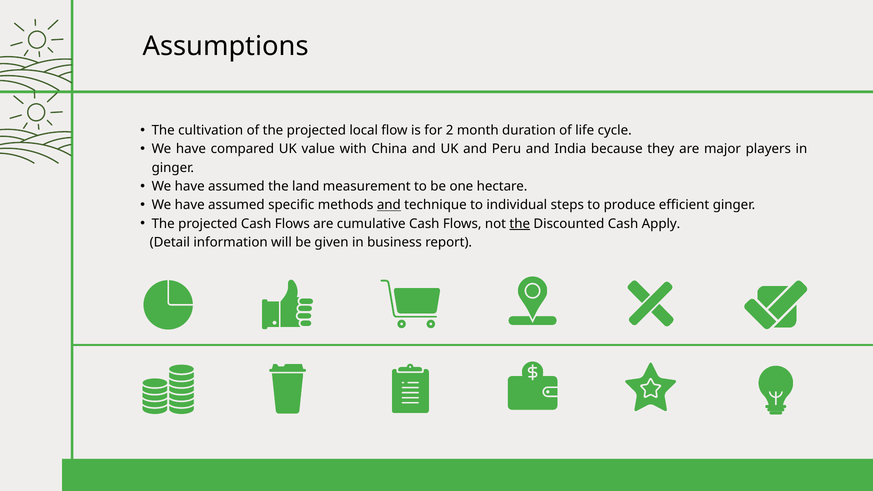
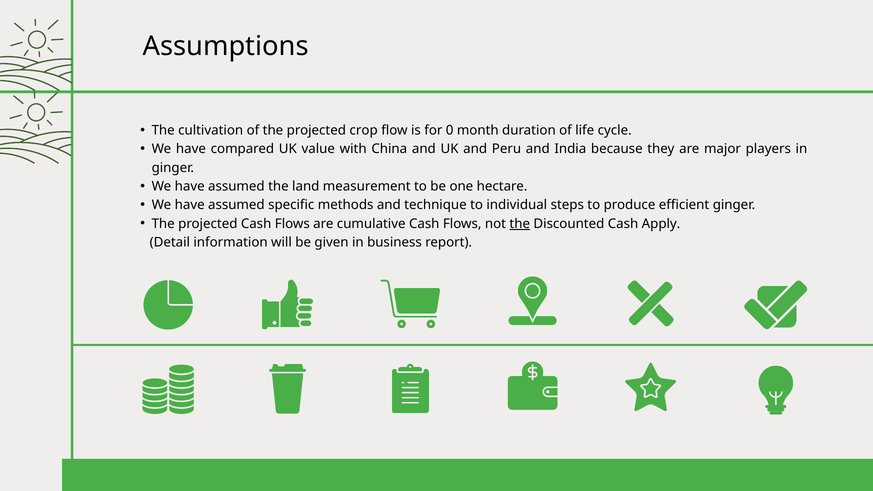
local: local -> crop
2: 2 -> 0
and at (389, 205) underline: present -> none
